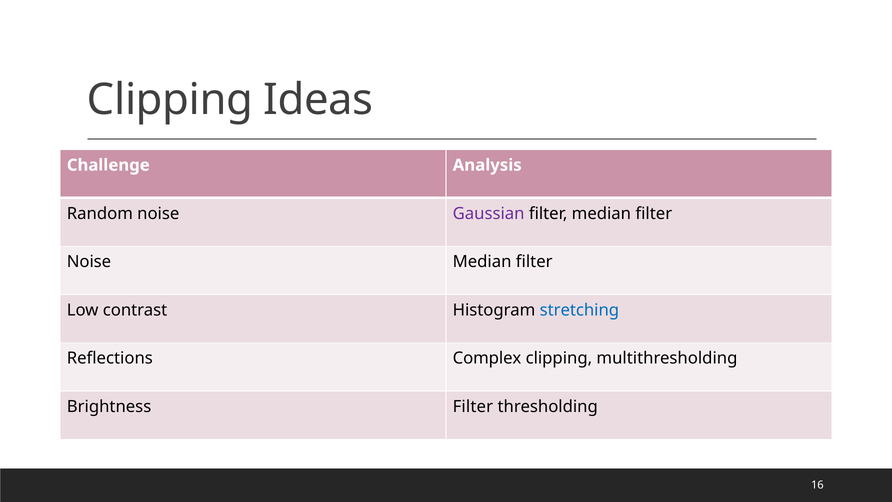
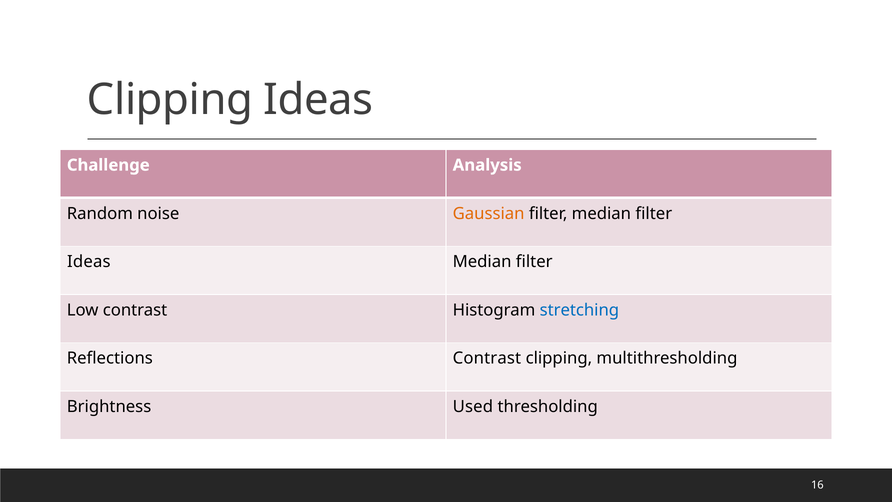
Gaussian colour: purple -> orange
Noise at (89, 262): Noise -> Ideas
Reflections Complex: Complex -> Contrast
Brightness Filter: Filter -> Used
